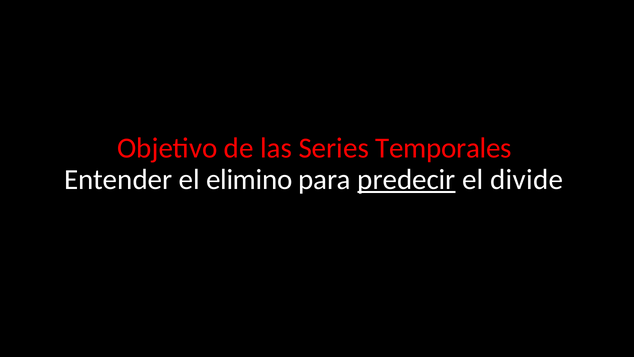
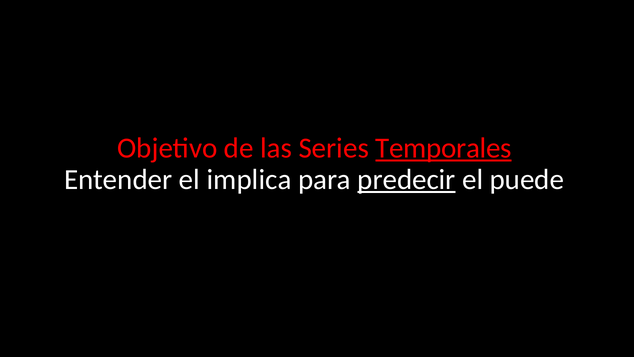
Temporales underline: none -> present
elimino: elimino -> implica
divide: divide -> puede
